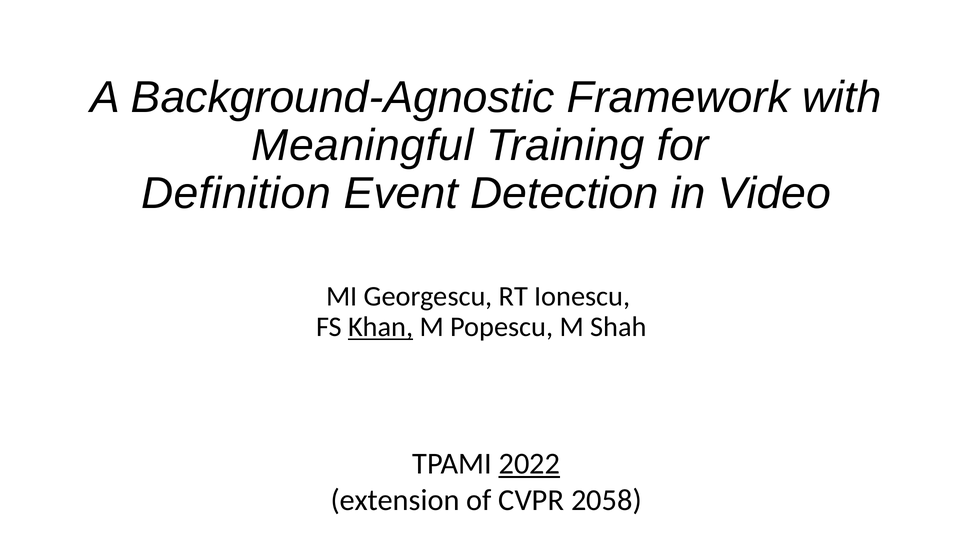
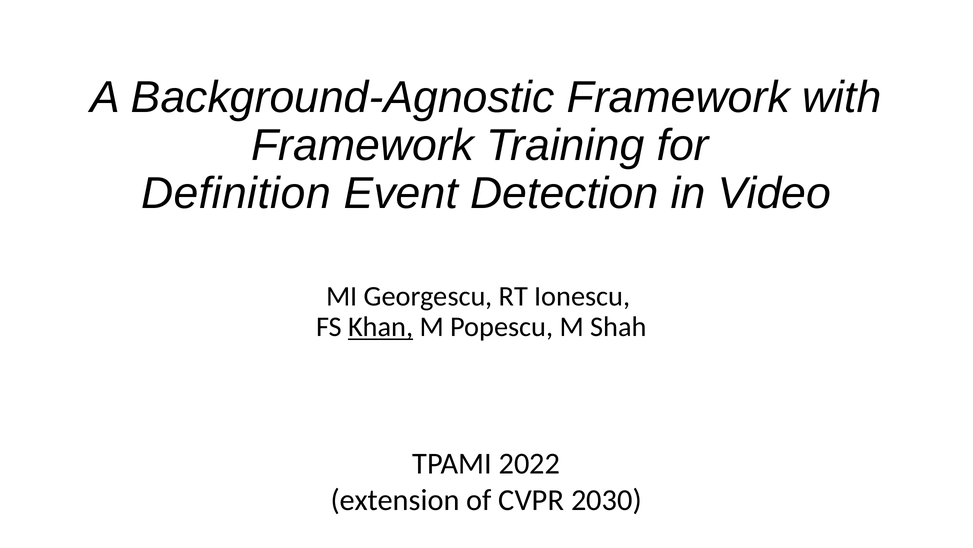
Meaningful at (362, 145): Meaningful -> Framework
2022 underline: present -> none
2058: 2058 -> 2030
